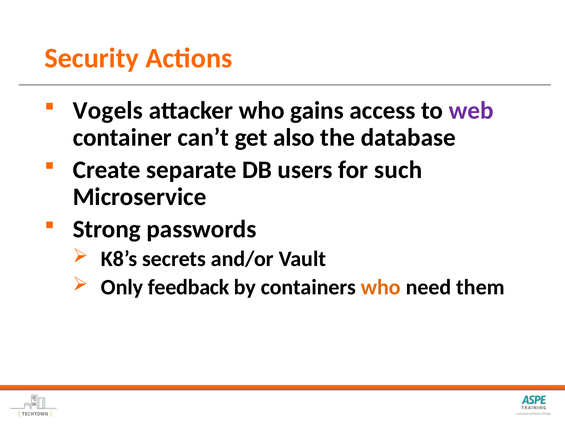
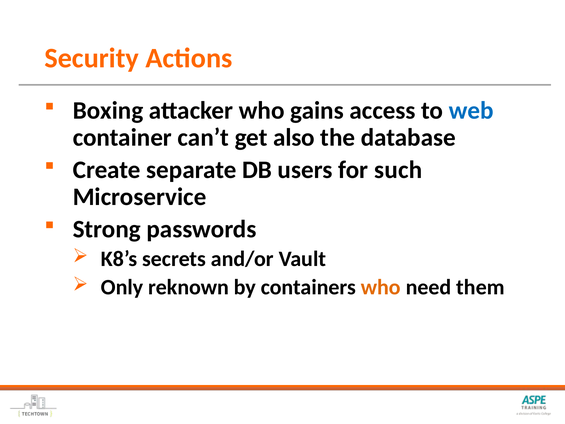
Vogels: Vogels -> Boxing
web colour: purple -> blue
feedback: feedback -> reknown
